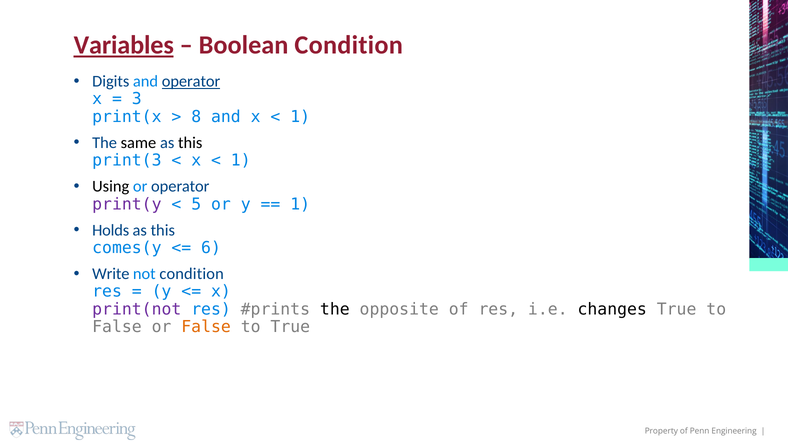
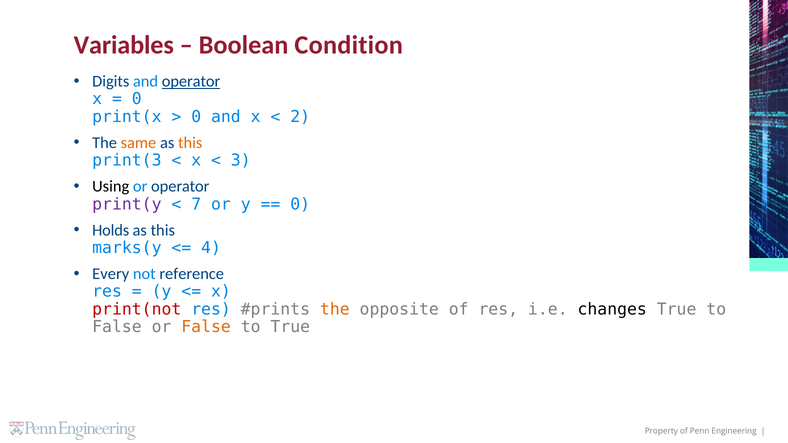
Variables underline: present -> none
3 at (137, 99): 3 -> 0
8 at (196, 117): 8 -> 0
1 at (300, 117): 1 -> 2
same colour: black -> orange
this at (190, 143) colour: black -> orange
1 at (241, 161): 1 -> 3
5: 5 -> 7
1 at (300, 204): 1 -> 0
comes(y: comes(y -> marks(y
6: 6 -> 4
Write: Write -> Every
not condition: condition -> reference
print(not colour: purple -> red
the at (335, 309) colour: black -> orange
